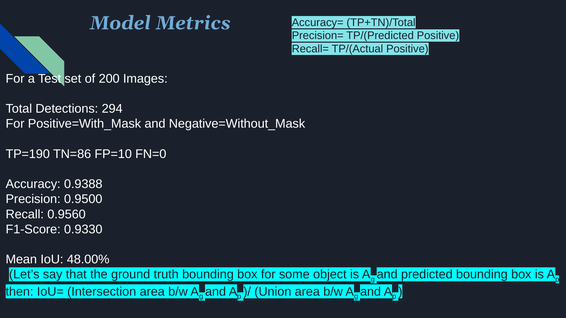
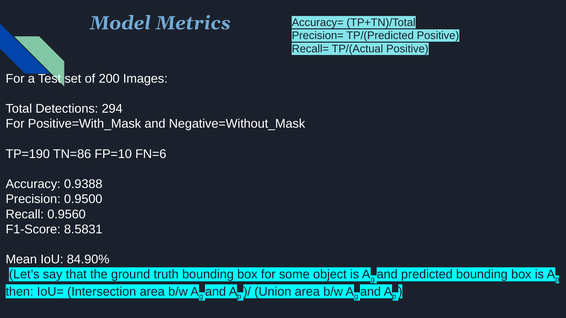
FN=0: FN=0 -> FN=6
0.9330: 0.9330 -> 8.5831
48.00%: 48.00% -> 84.90%
